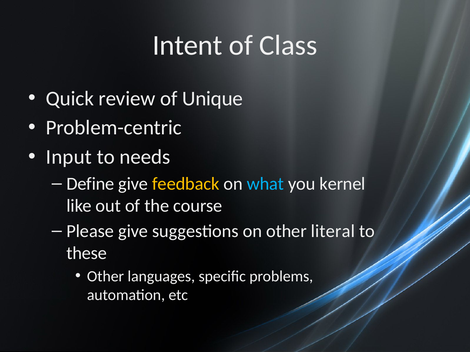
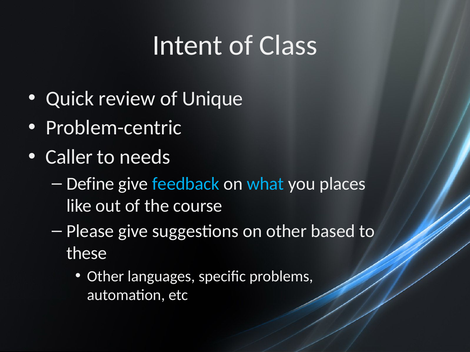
Input: Input -> Caller
feedback colour: yellow -> light blue
kernel: kernel -> places
literal: literal -> based
